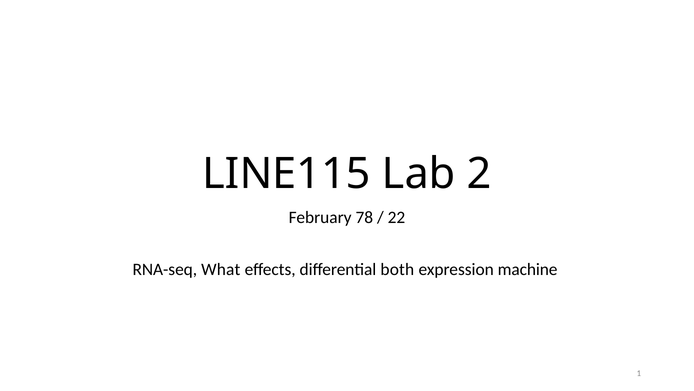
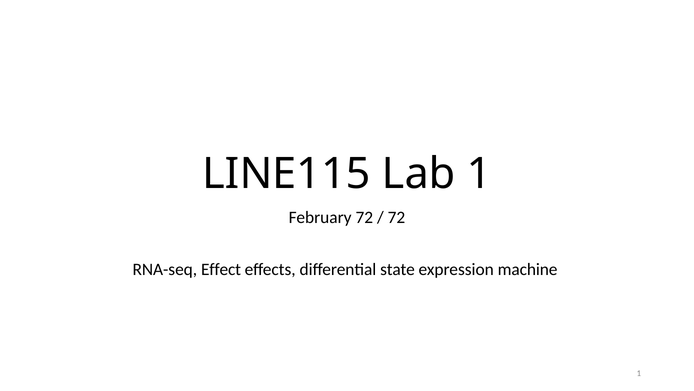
Lab 2: 2 -> 1
February 78: 78 -> 72
22 at (396, 217): 22 -> 72
What: What -> Effect
both: both -> state
